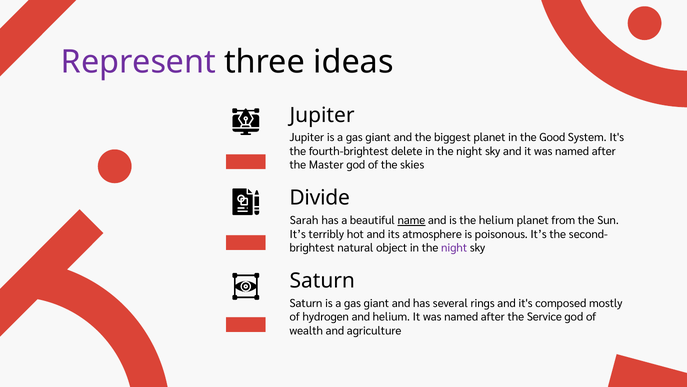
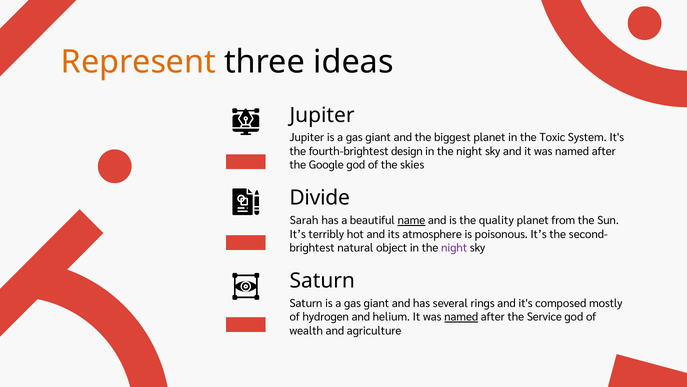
Represent colour: purple -> orange
Good: Good -> Toxic
delete: delete -> design
Master: Master -> Google
the helium: helium -> quality
named at (461, 317) underline: none -> present
